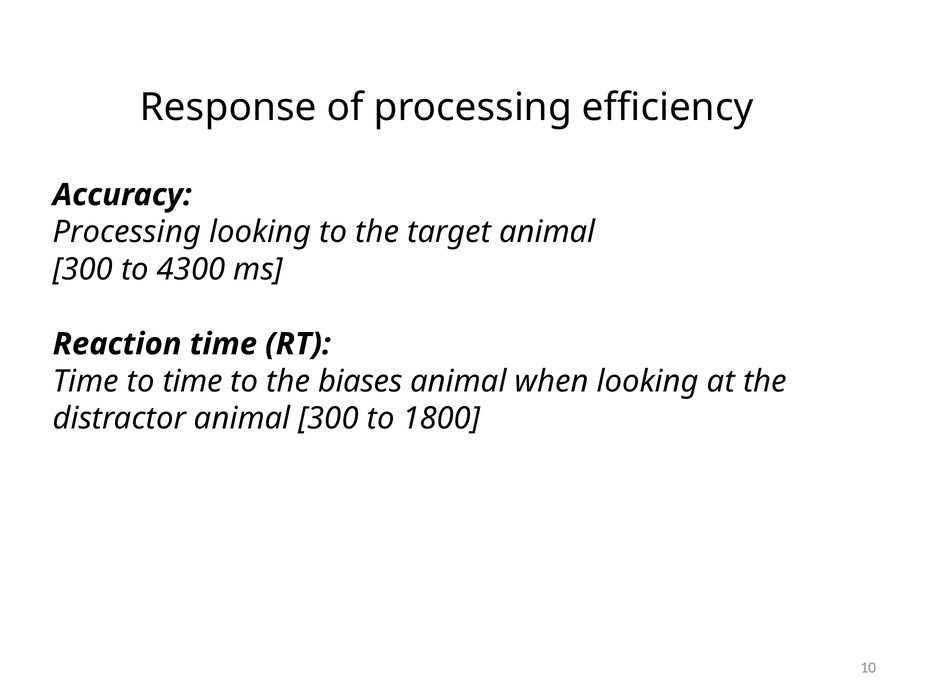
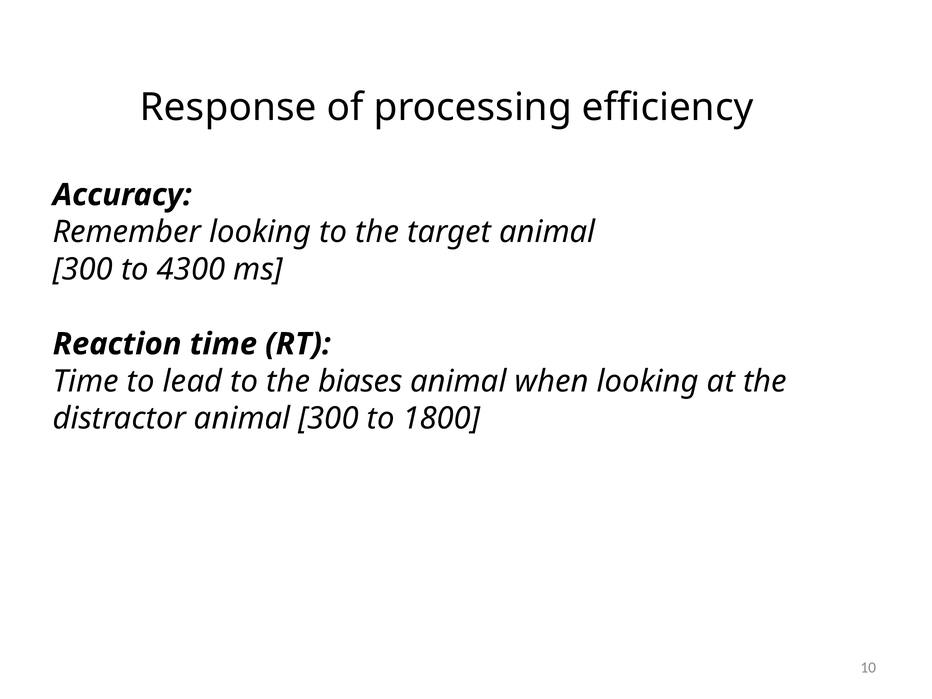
Processing at (127, 232): Processing -> Remember
to time: time -> lead
